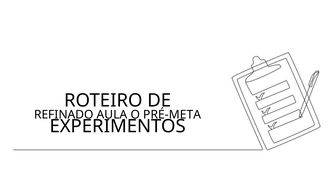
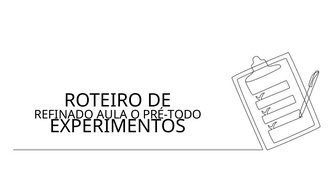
PRÉ-META: PRÉ-META -> PRÉ-TODO
